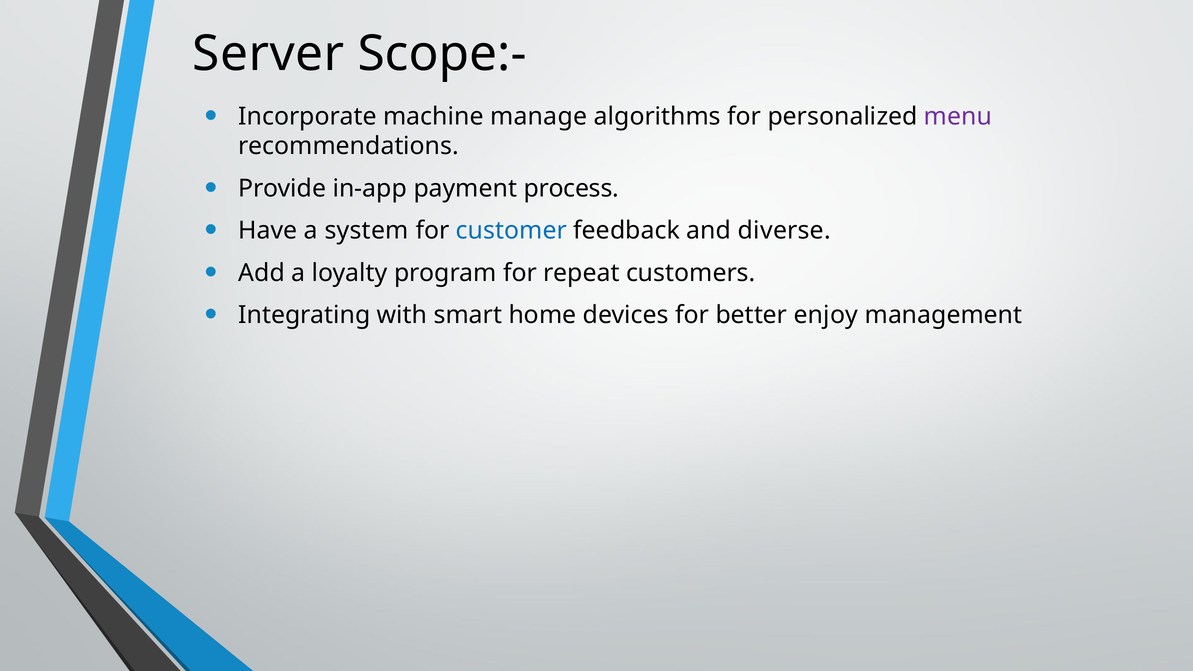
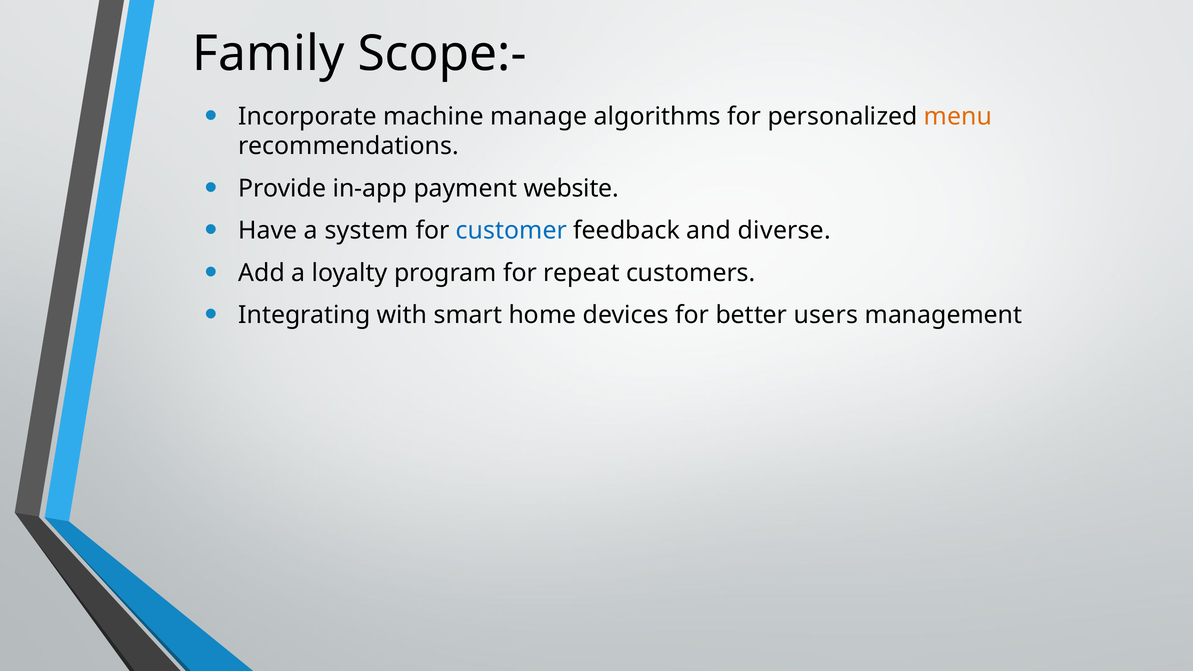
Server: Server -> Family
menu colour: purple -> orange
process: process -> website
enjoy: enjoy -> users
